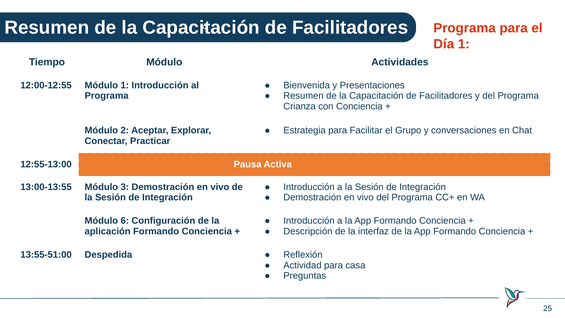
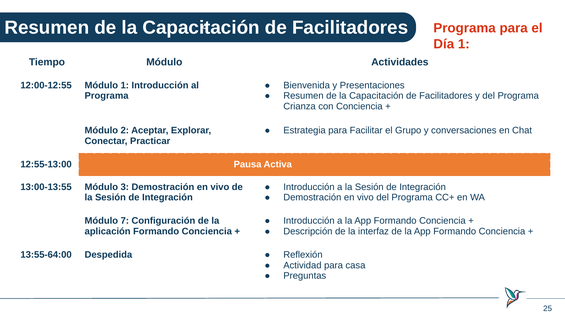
6: 6 -> 7
13:55-51:00: 13:55-51:00 -> 13:55-64:00
